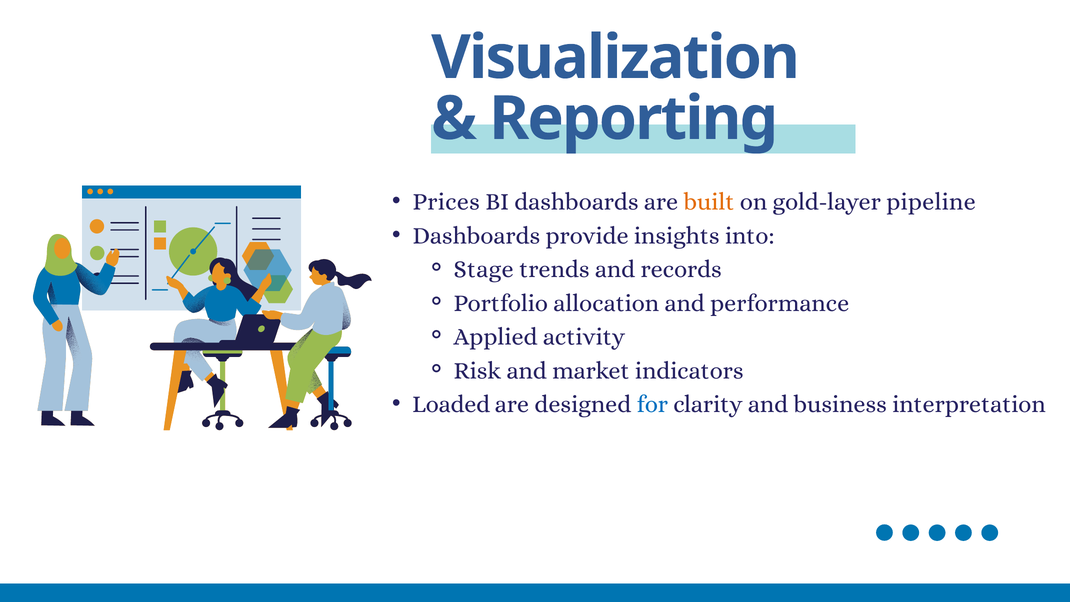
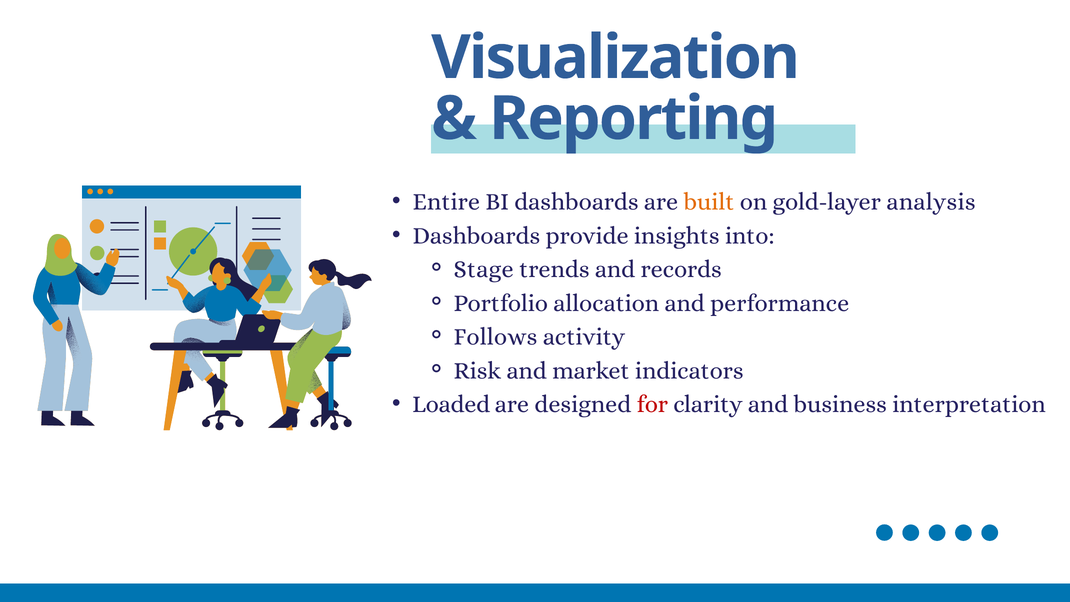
Prices: Prices -> Entire
pipeline: pipeline -> analysis
Applied: Applied -> Follows
for colour: blue -> red
